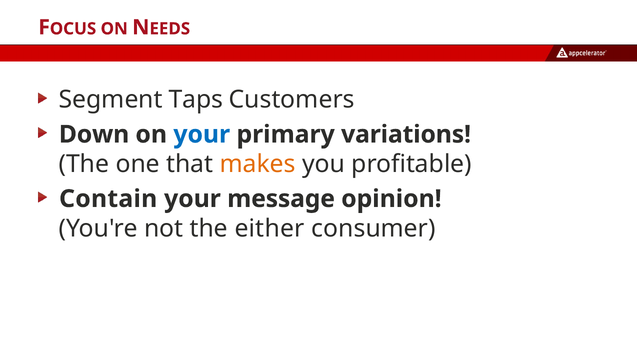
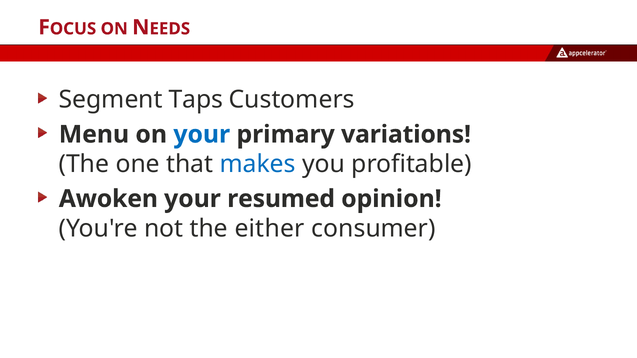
Down: Down -> Menu
makes colour: orange -> blue
Contain: Contain -> Awoken
message: message -> resumed
